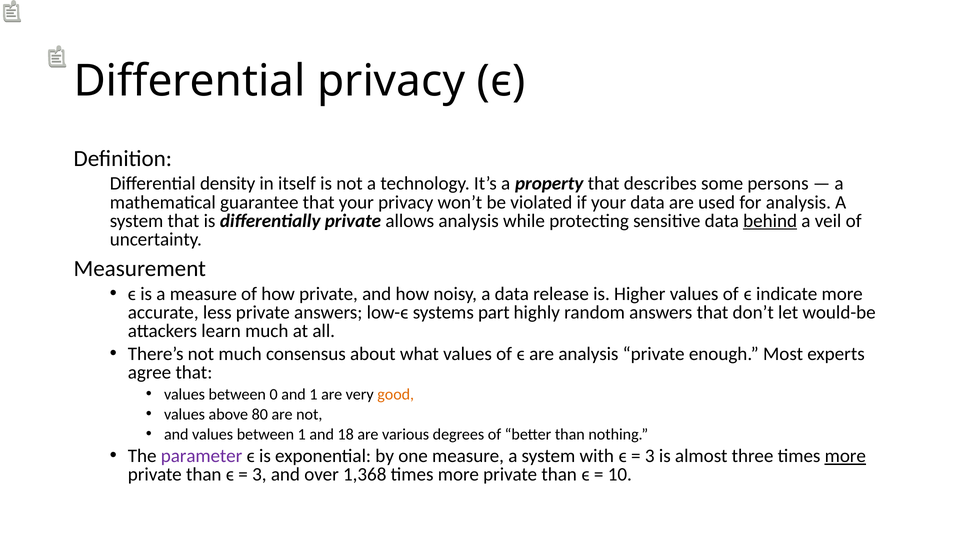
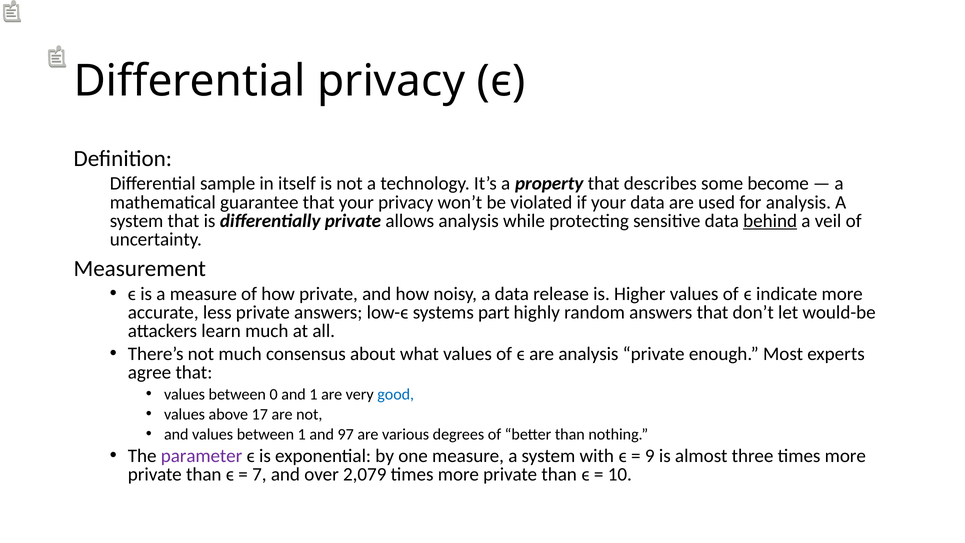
density: density -> sample
persons: persons -> become
good colour: orange -> blue
80: 80 -> 17
18: 18 -> 97
3 at (650, 456): 3 -> 9
more at (845, 456) underline: present -> none
3 at (259, 474): 3 -> 7
1,368: 1,368 -> 2,079
